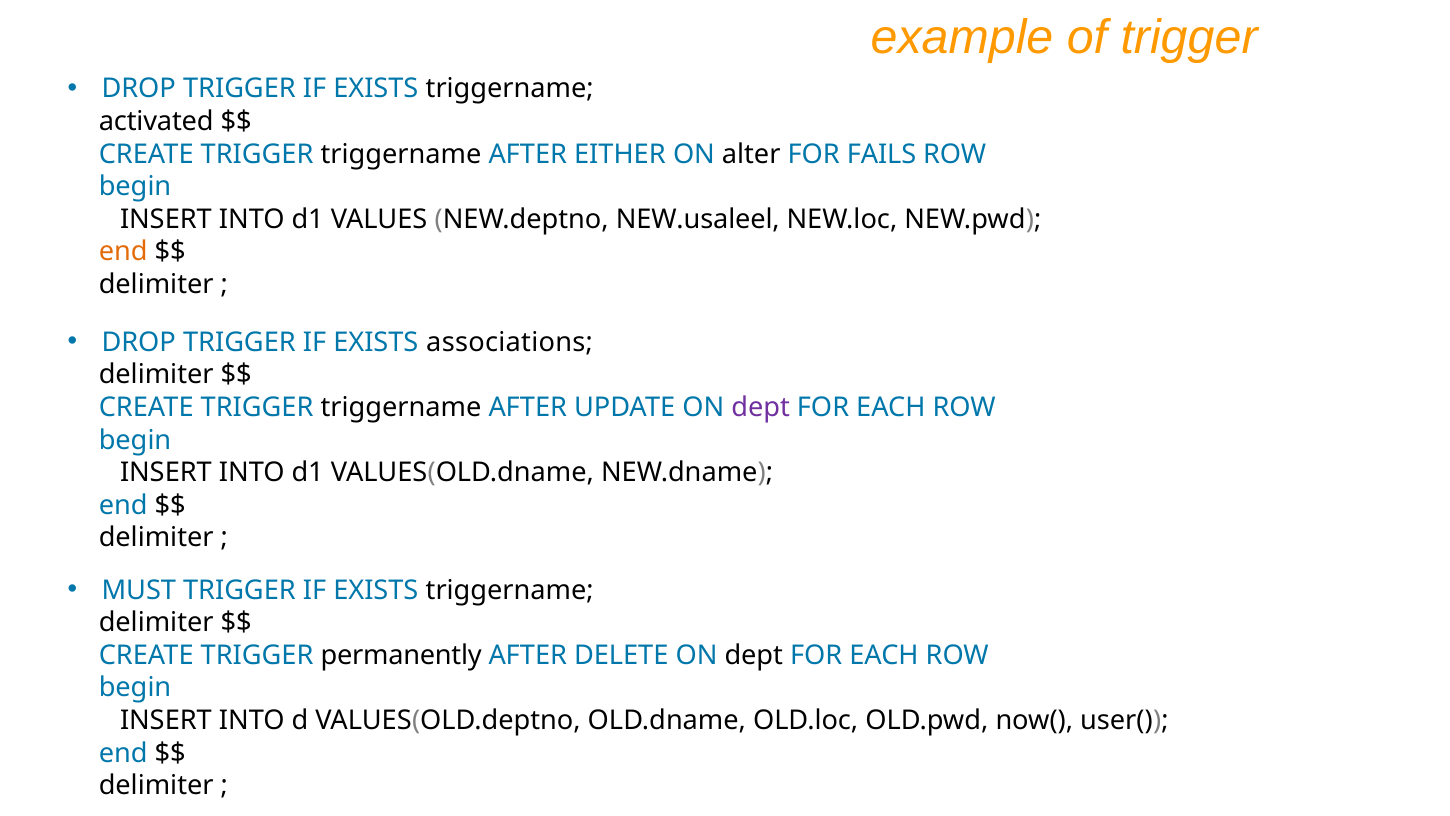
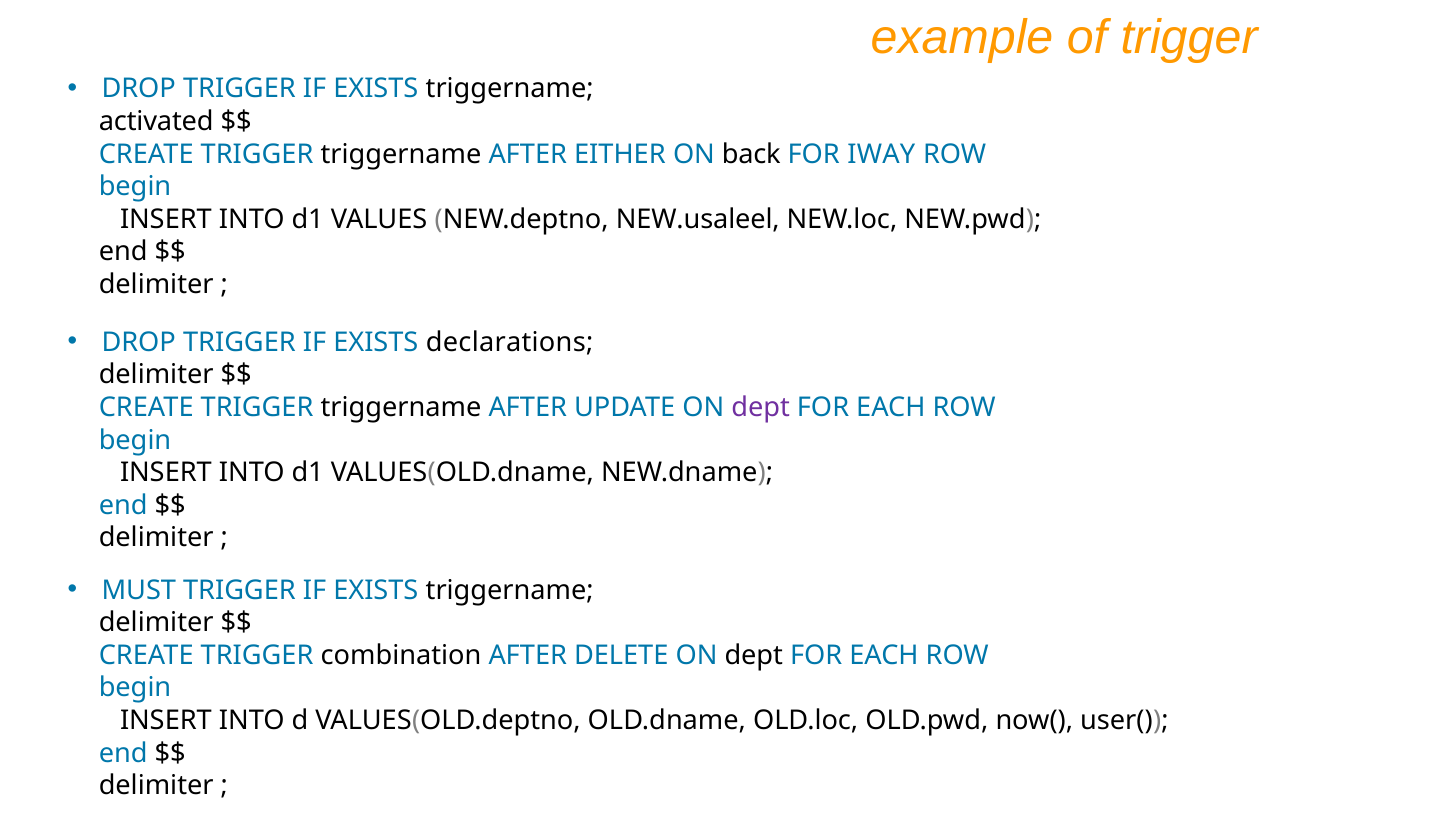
alter: alter -> back
FAILS: FAILS -> IWAY
end at (123, 252) colour: orange -> black
associations: associations -> declarations
permanently: permanently -> combination
